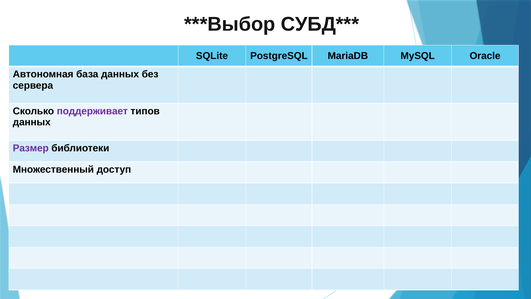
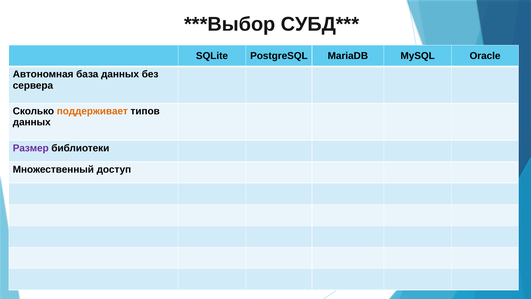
поддерживает colour: purple -> orange
